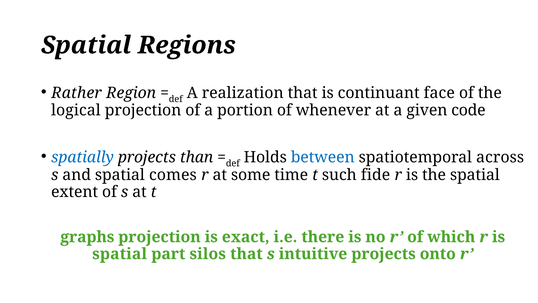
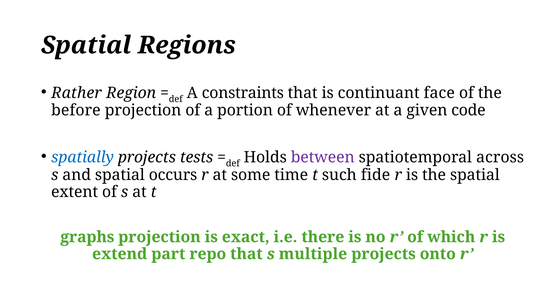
realization: realization -> constraints
logical: logical -> before
than: than -> tests
between colour: blue -> purple
comes: comes -> occurs
spatial at (120, 254): spatial -> extend
silos: silos -> repo
intuitive: intuitive -> multiple
